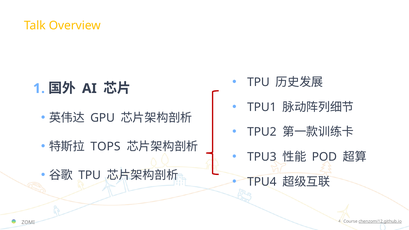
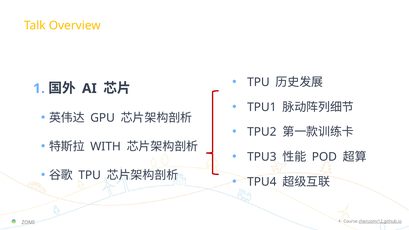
TOPS: TOPS -> WITH
